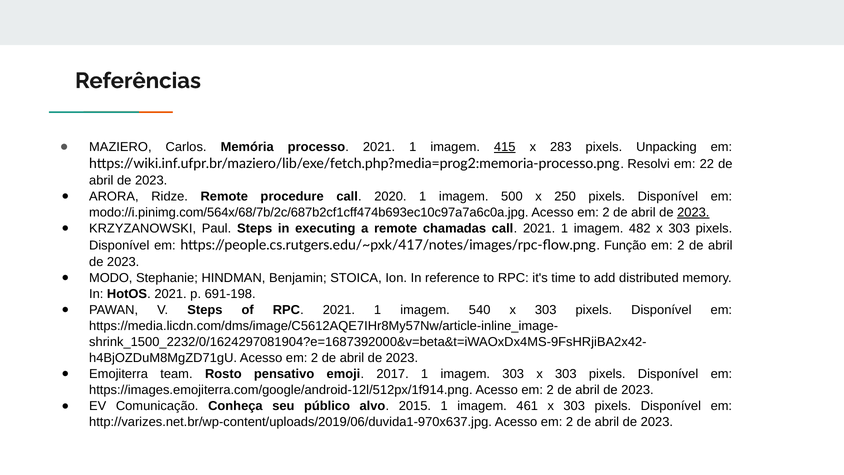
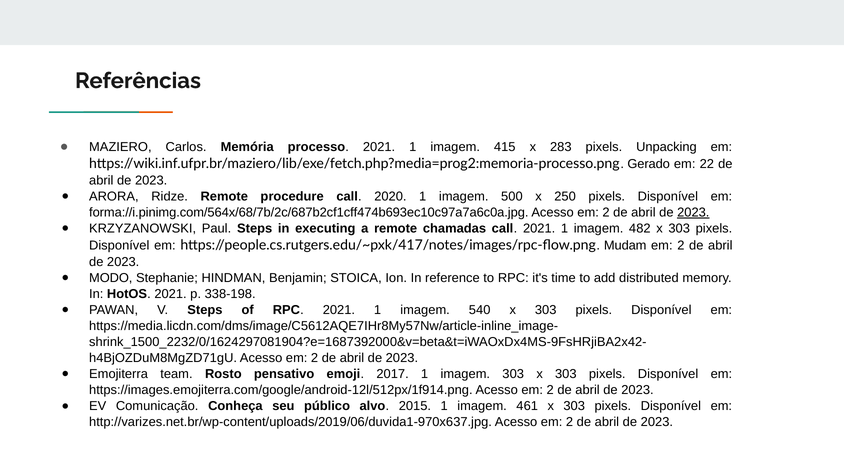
415 underline: present -> none
Resolvi: Resolvi -> Gerado
modo://i.pinimg.com/564x/68/7b/2c/687b2cf1cff474b693ec10c97a7a6c0a.jpg: modo://i.pinimg.com/564x/68/7b/2c/687b2cf1cff474b693ec10c97a7a6c0a.jpg -> forma://i.pinimg.com/564x/68/7b/2c/687b2cf1cff474b693ec10c97a7a6c0a.jpg
Função: Função -> Mudam
691-198: 691-198 -> 338-198
